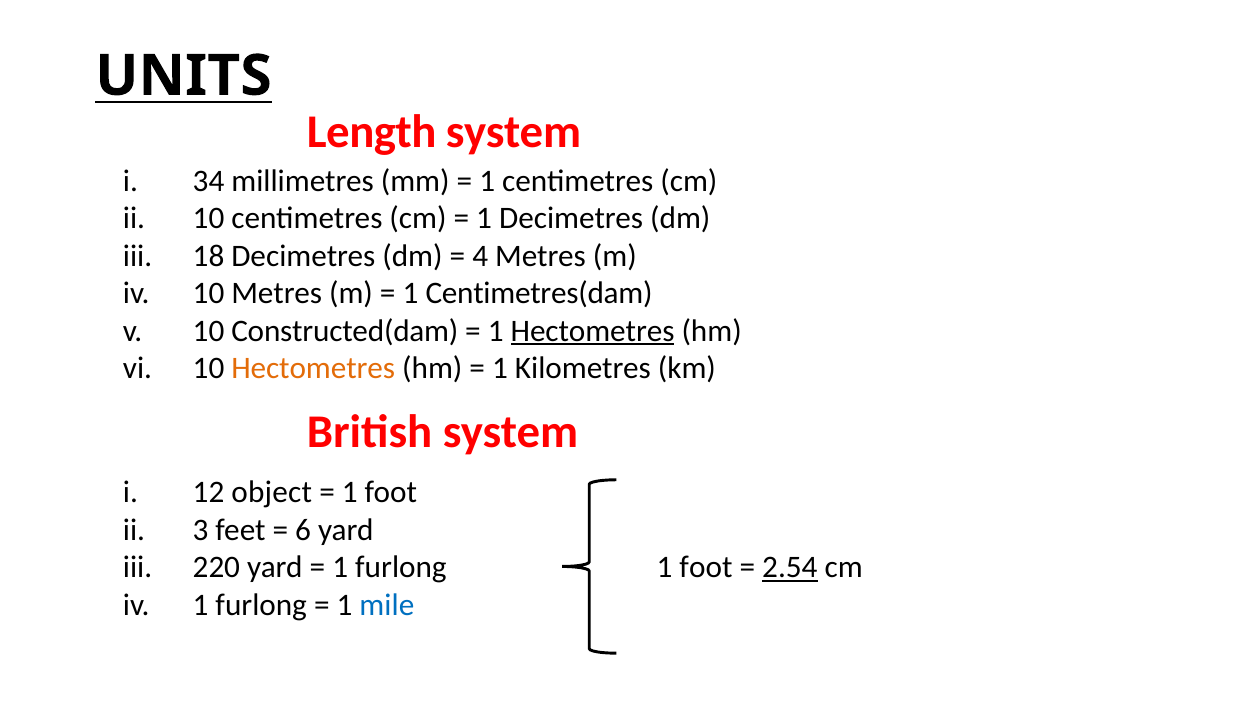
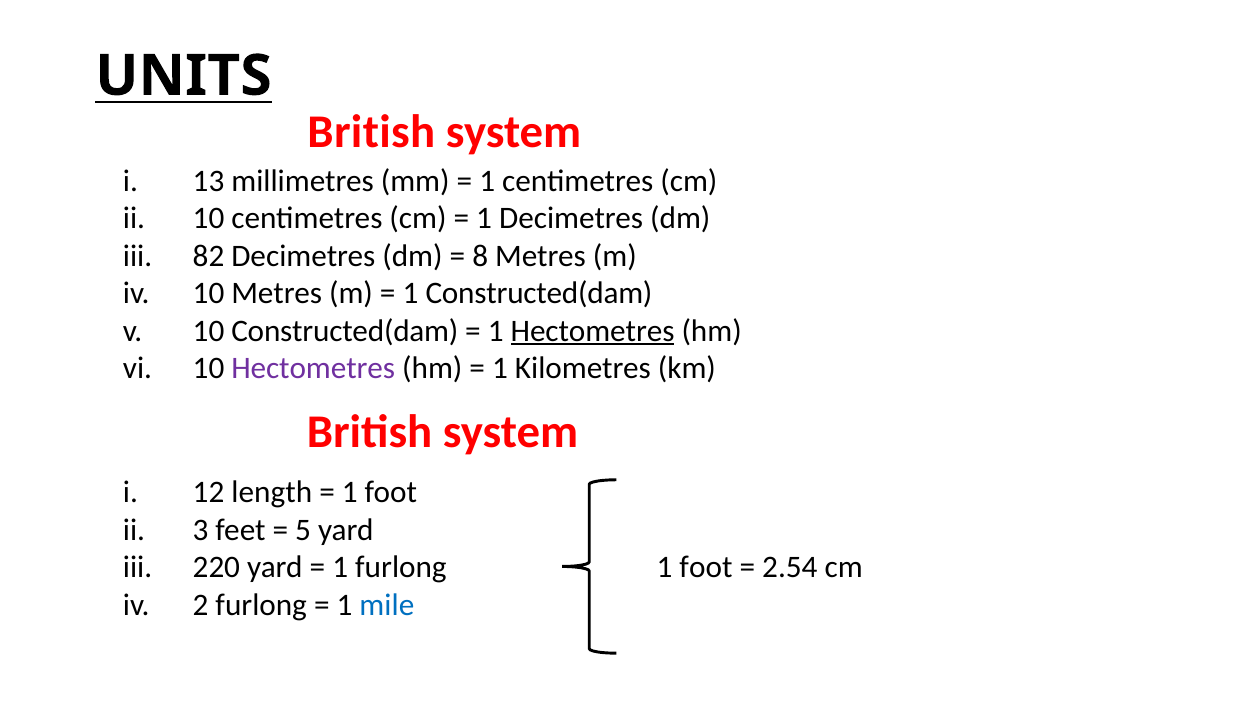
Length at (372, 132): Length -> British
34: 34 -> 13
18: 18 -> 82
4: 4 -> 8
1 Centimetres(dam: Centimetres(dam -> Constructed(dam
Hectometres at (313, 368) colour: orange -> purple
object: object -> length
6: 6 -> 5
2.54 underline: present -> none
1 at (201, 605): 1 -> 2
